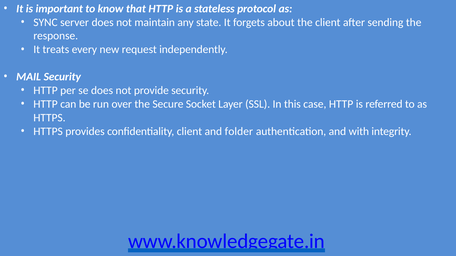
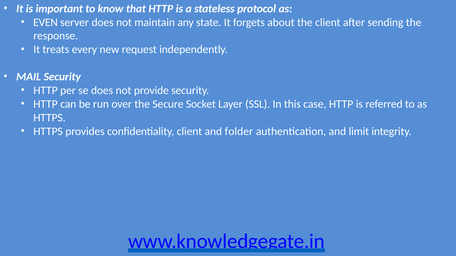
SYNC: SYNC -> EVEN
with: with -> limit
